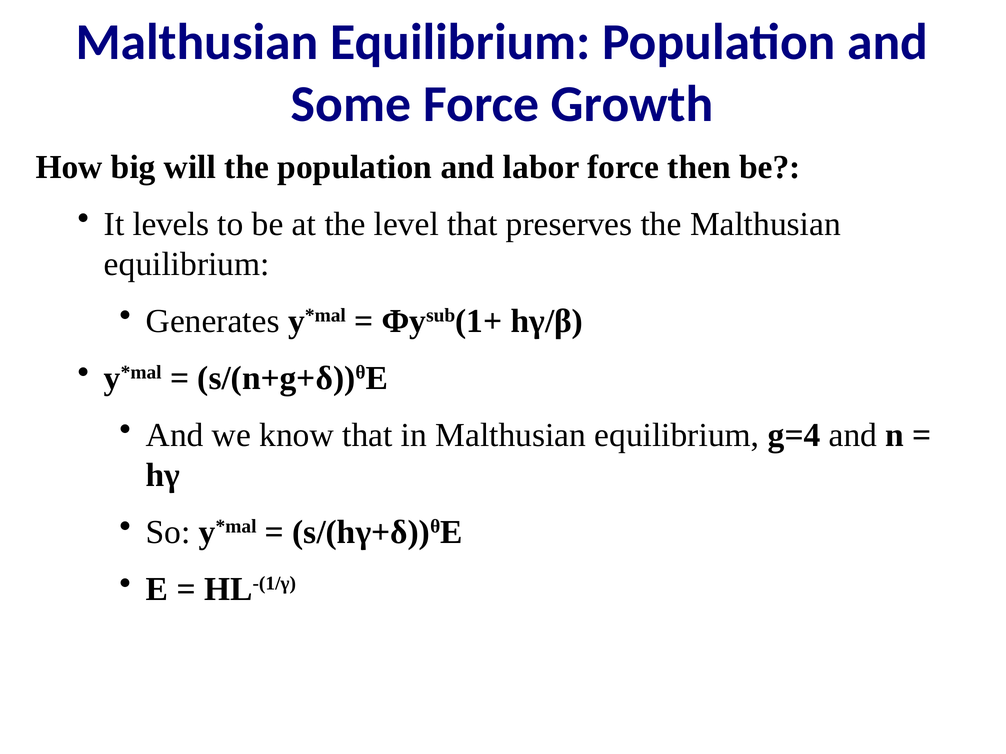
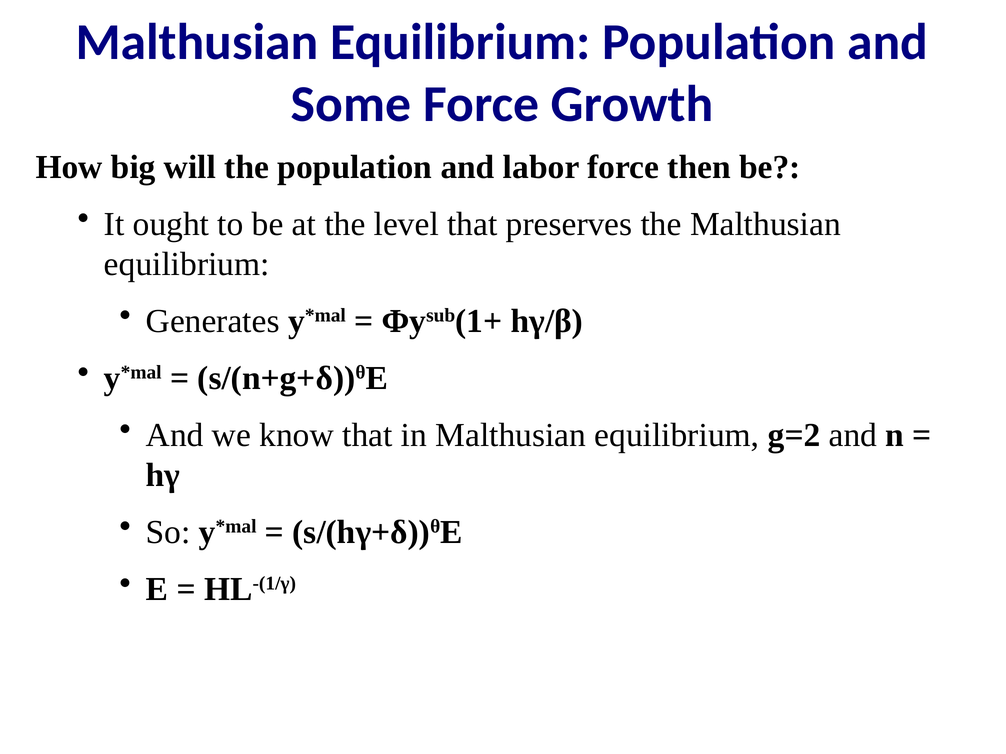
levels: levels -> ought
g=4: g=4 -> g=2
